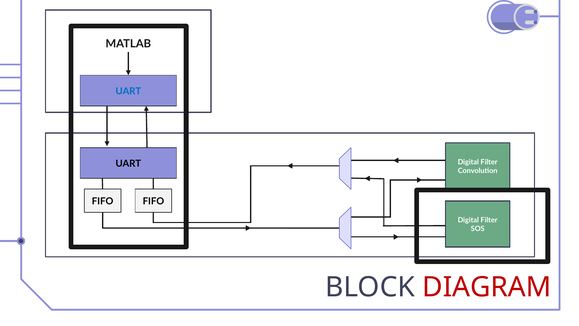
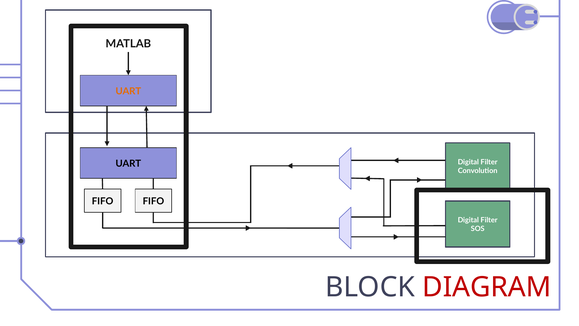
UART at (128, 91) colour: blue -> orange
